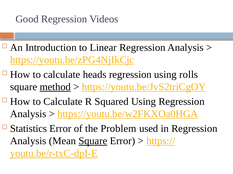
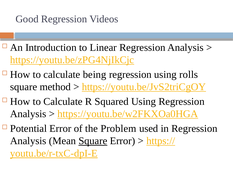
heads: heads -> being
method underline: present -> none
Statistics: Statistics -> Potential
